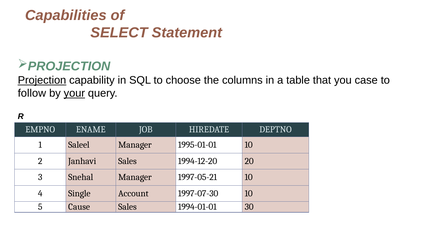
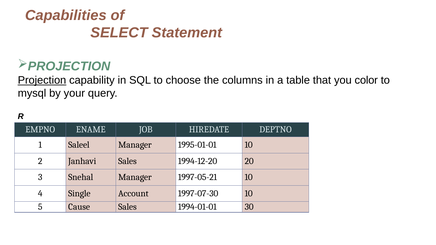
case: case -> color
follow: follow -> mysql
your underline: present -> none
